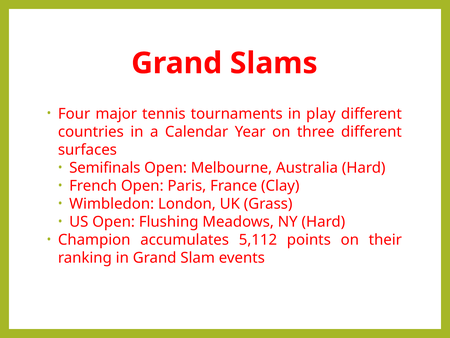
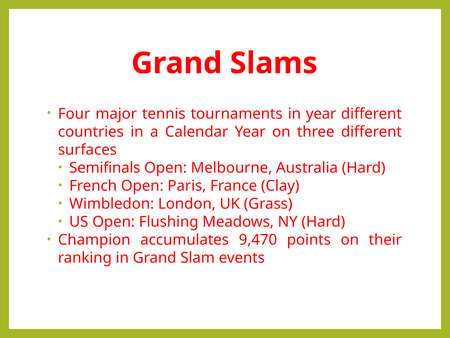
in play: play -> year
5,112: 5,112 -> 9,470
